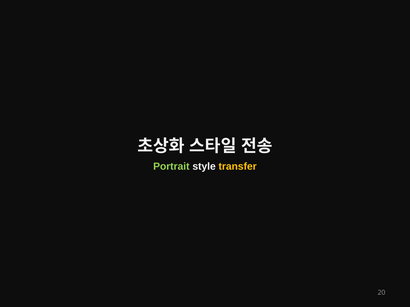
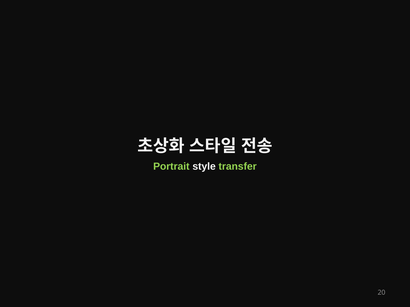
transfer colour: yellow -> light green
